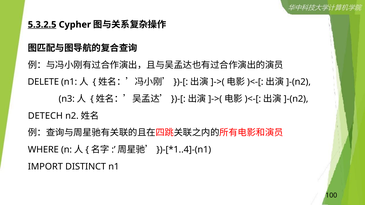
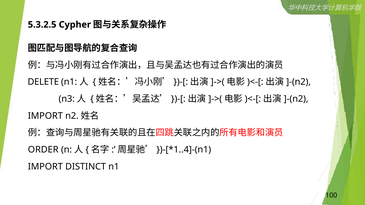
5.3.2.5 underline: present -> none
DETECH at (45, 116): DETECH -> IMPORT
WHERE: WHERE -> ORDER
